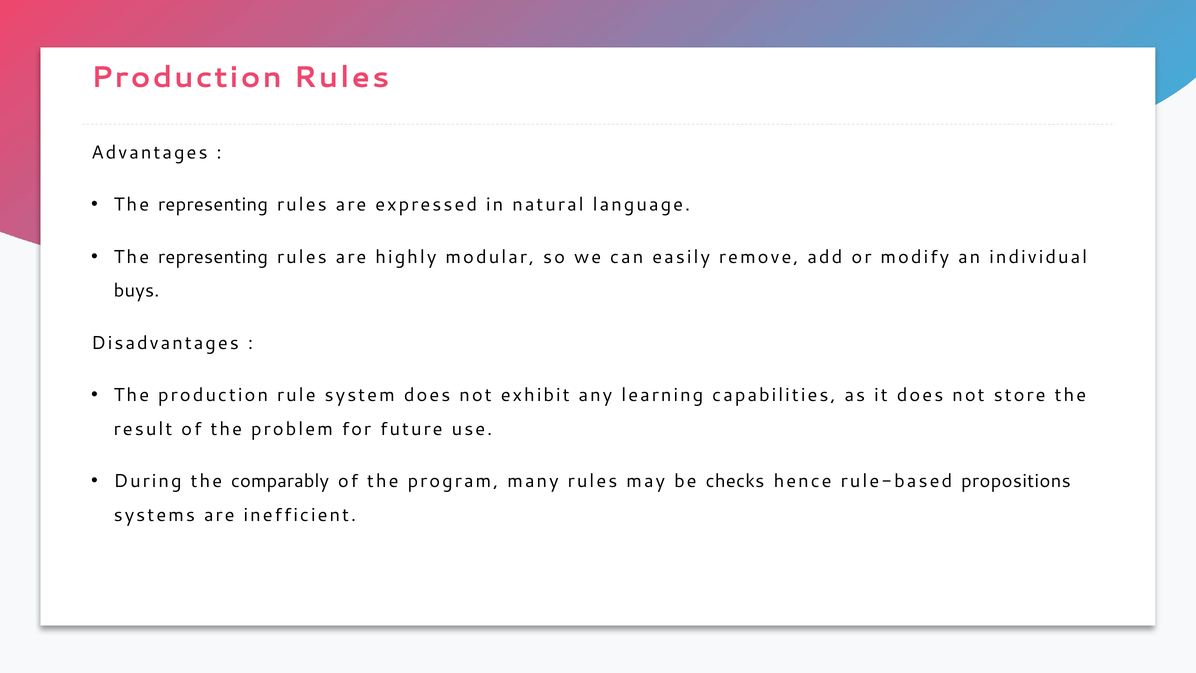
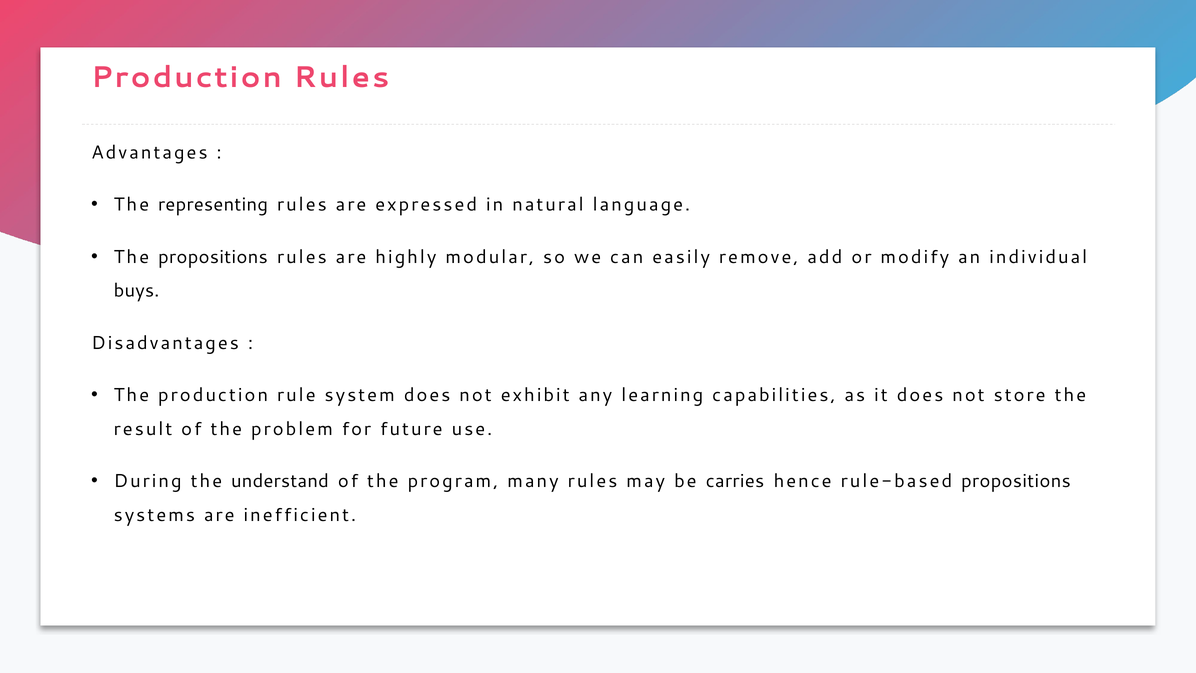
representing at (213, 257): representing -> propositions
comparably: comparably -> understand
checks: checks -> carries
